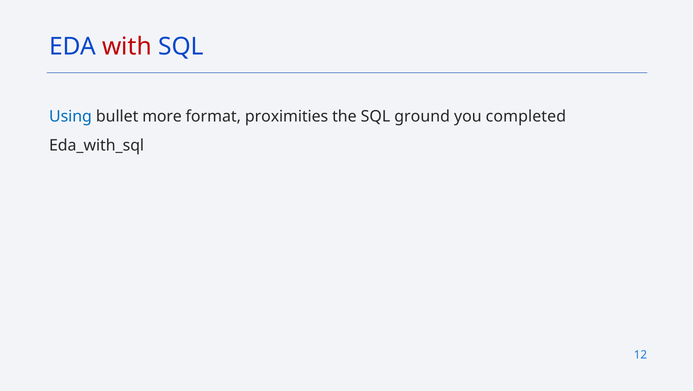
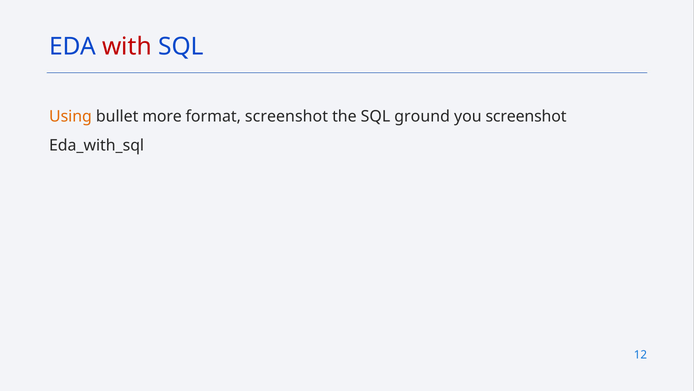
Using colour: blue -> orange
format proximities: proximities -> screenshot
you completed: completed -> screenshot
